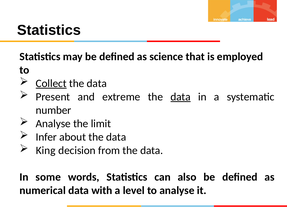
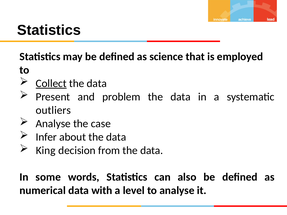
extreme: extreme -> problem
data at (181, 97) underline: present -> none
number: number -> outliers
limit: limit -> case
